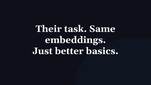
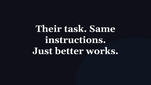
embeddings: embeddings -> instructions
basics: basics -> works
